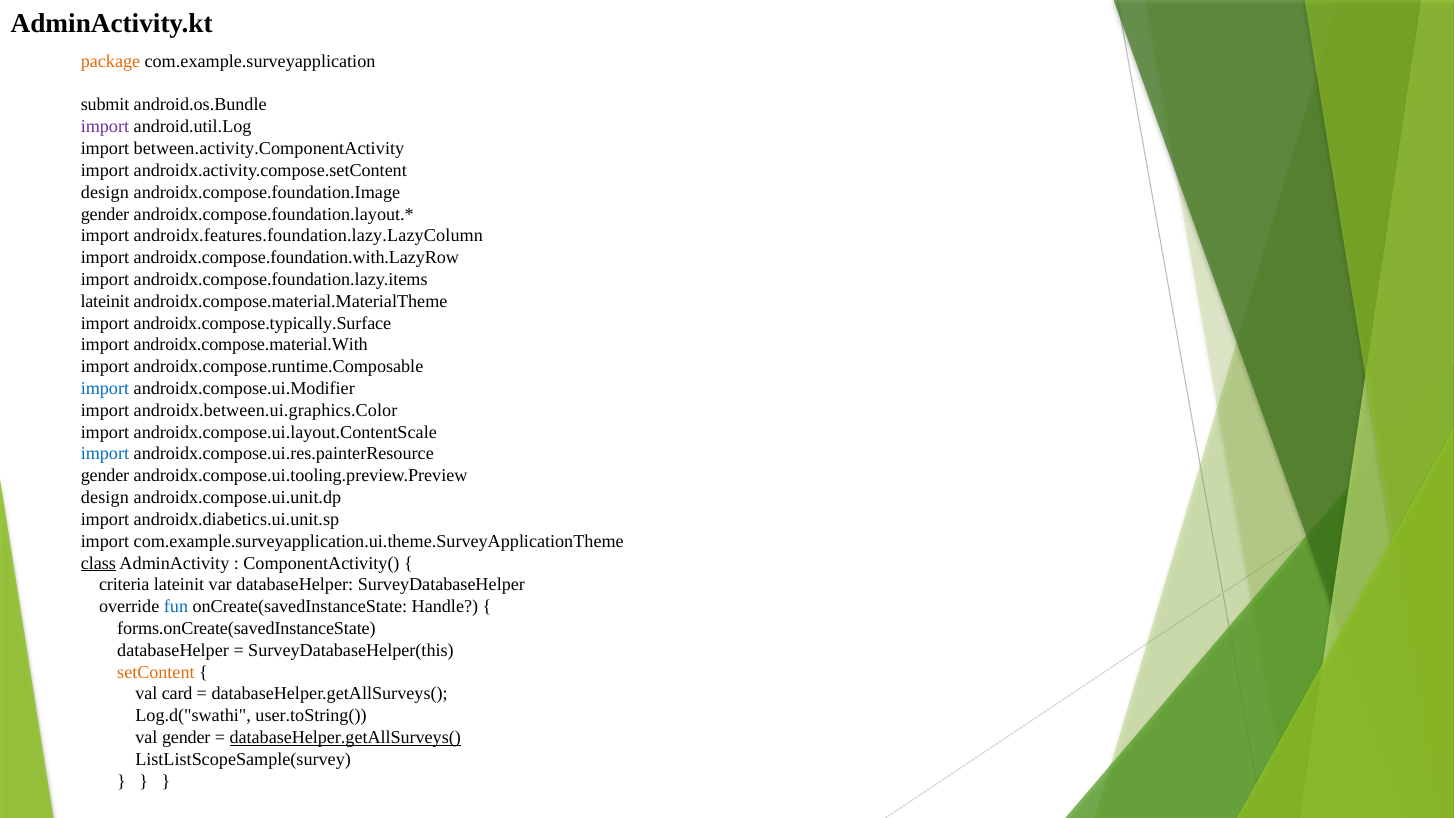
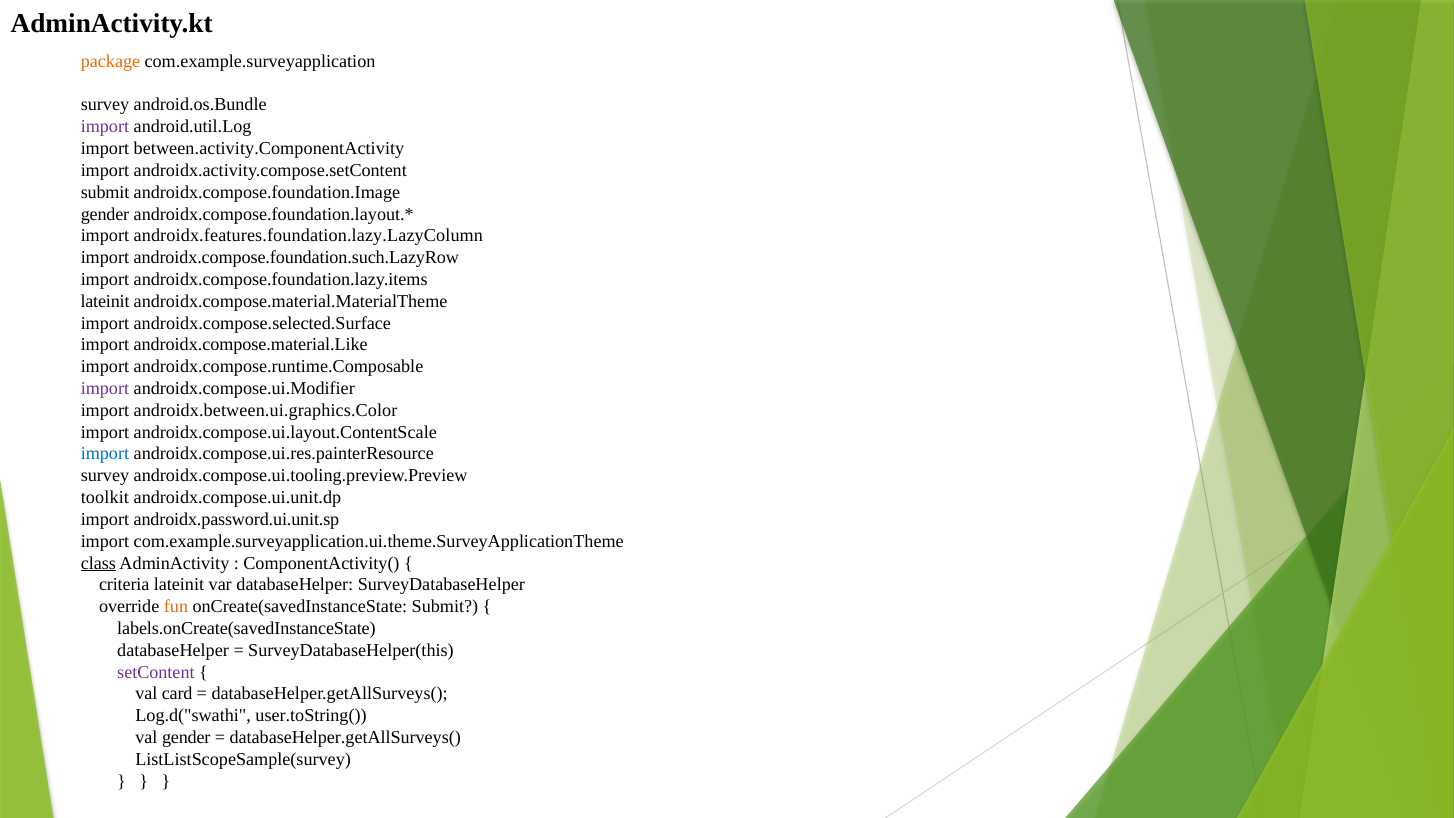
submit at (105, 105): submit -> survey
design at (105, 192): design -> submit
androidx.compose.foundation.with.LazyRow: androidx.compose.foundation.with.LazyRow -> androidx.compose.foundation.such.LazyRow
androidx.compose.typically.Surface: androidx.compose.typically.Surface -> androidx.compose.selected.Surface
androidx.compose.material.With: androidx.compose.material.With -> androidx.compose.material.Like
import at (105, 388) colour: blue -> purple
gender at (105, 476): gender -> survey
design at (105, 498): design -> toolkit
androidx.diabetics.ui.unit.sp: androidx.diabetics.ui.unit.sp -> androidx.password.ui.unit.sp
fun colour: blue -> orange
onCreate(savedInstanceState Handle: Handle -> Submit
forms.onCreate(savedInstanceState: forms.onCreate(savedInstanceState -> labels.onCreate(savedInstanceState
setContent colour: orange -> purple
databaseHelper.getAllSurveys( at (345, 737) underline: present -> none
